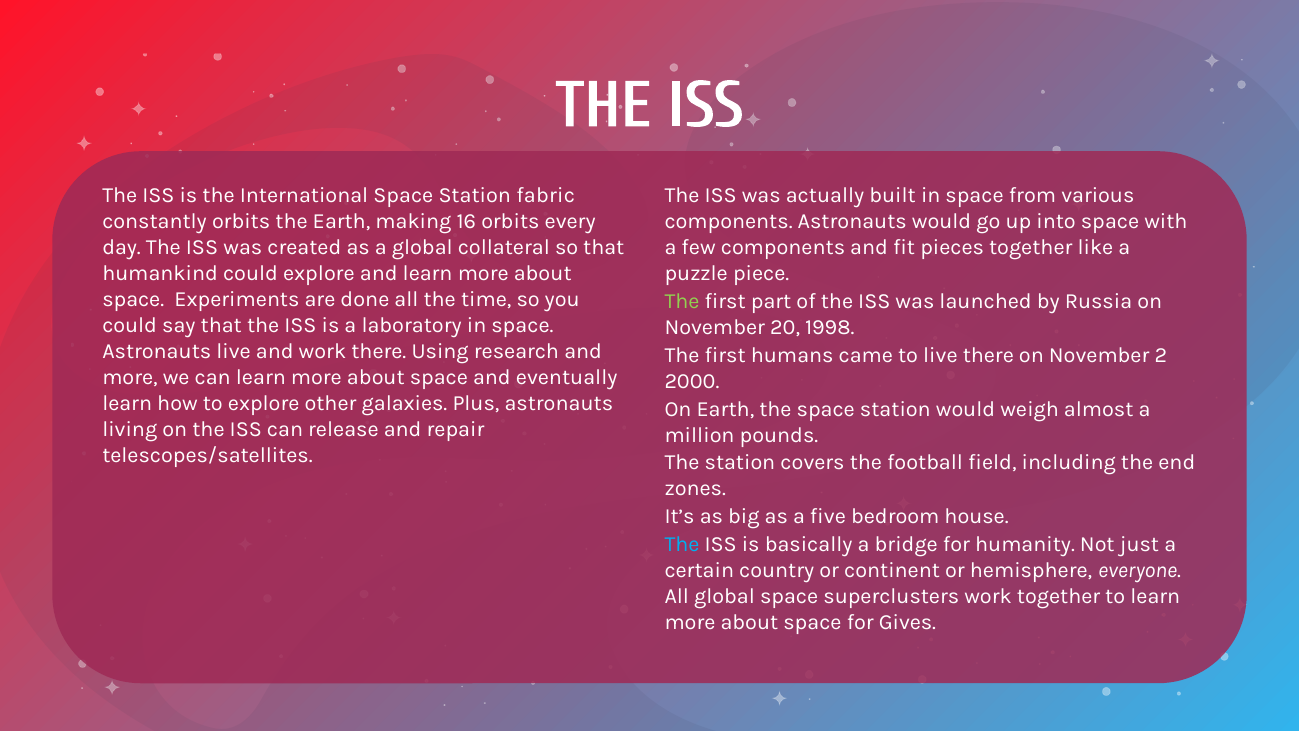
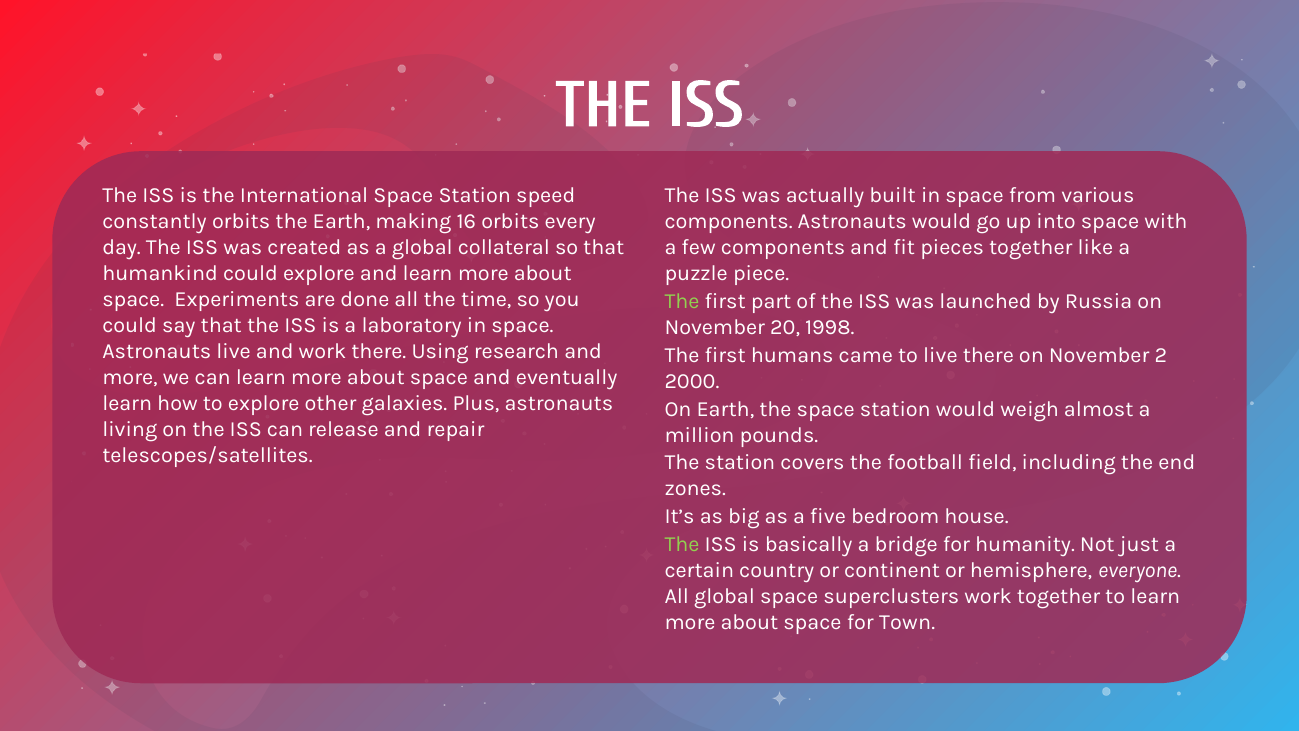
fabric: fabric -> speed
The at (682, 544) colour: light blue -> light green
Gives: Gives -> Town
